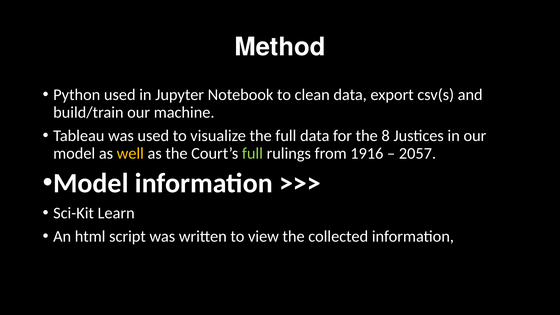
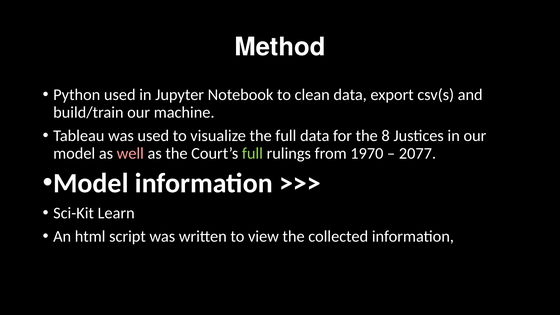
well colour: yellow -> pink
1916: 1916 -> 1970
2057: 2057 -> 2077
